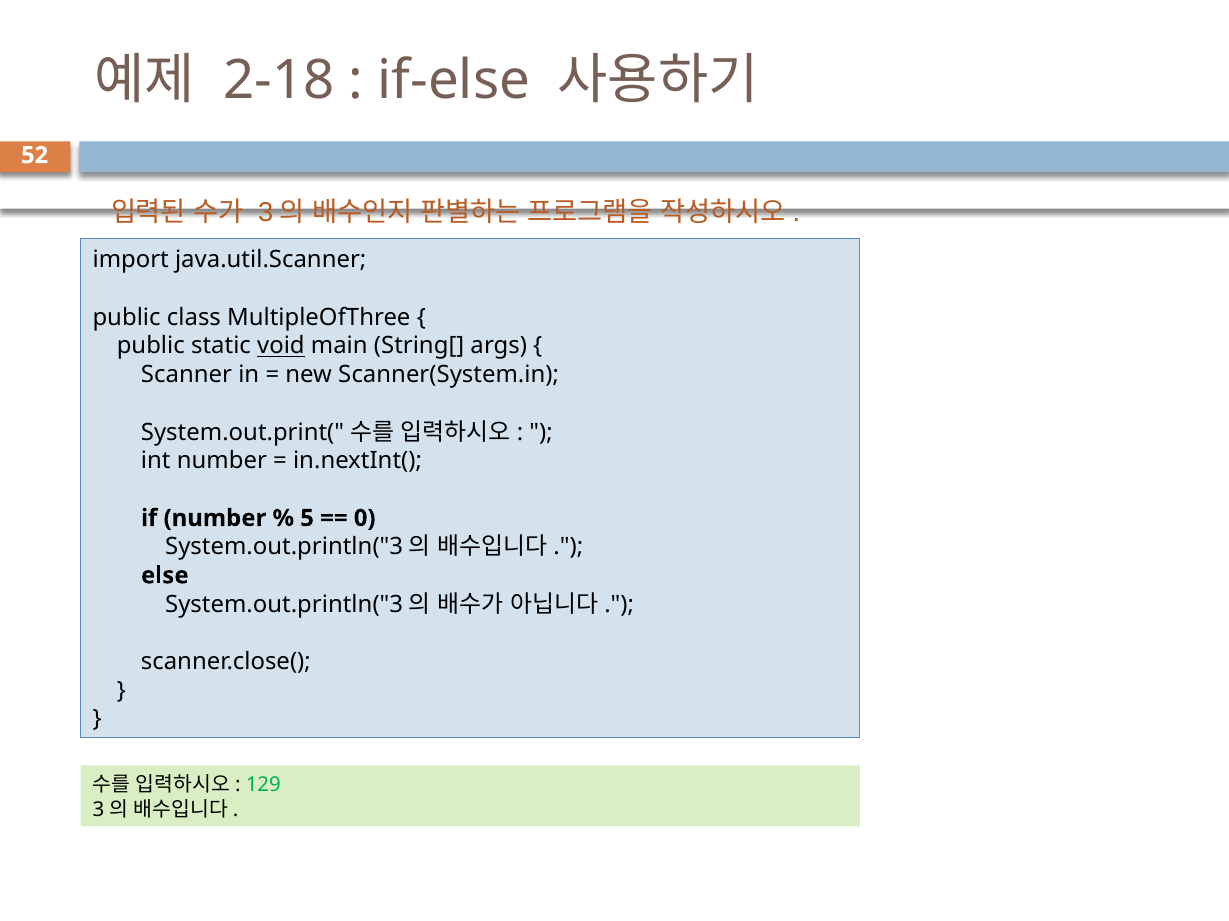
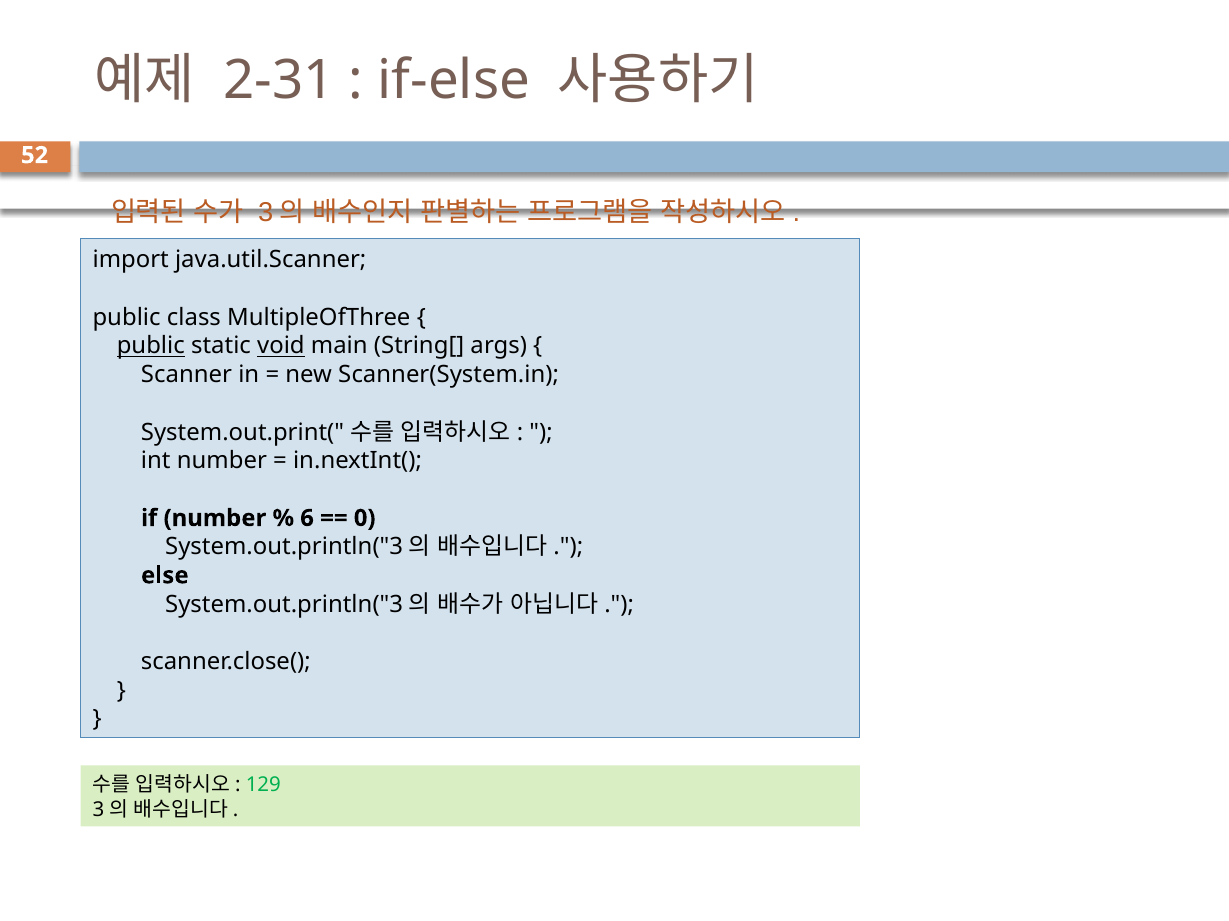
2-18: 2-18 -> 2-31
public at (151, 346) underline: none -> present
5: 5 -> 6
